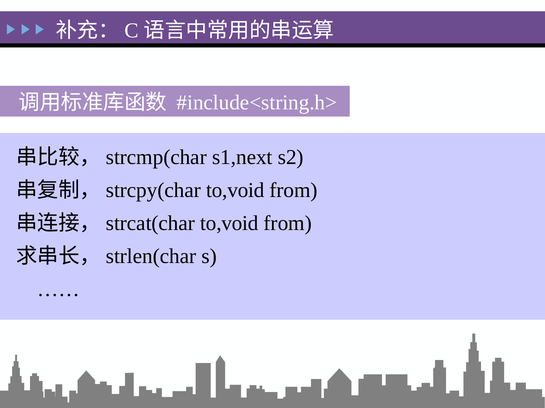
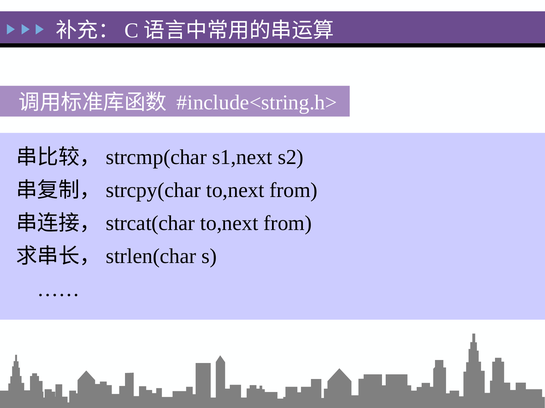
to,void at (235, 191): to,void -> to,next
to,void at (229, 224): to,void -> to,next
